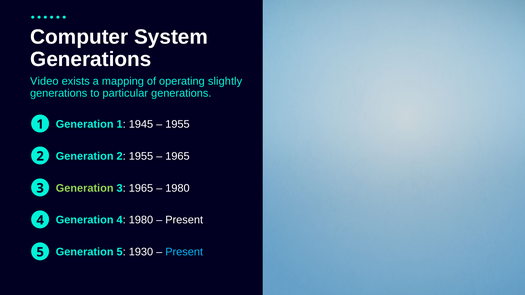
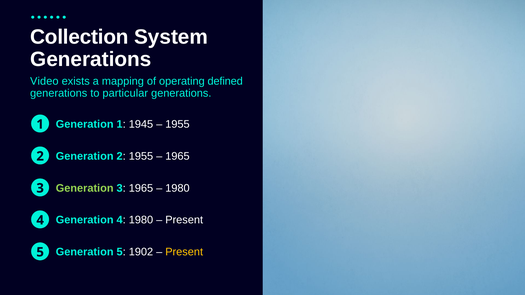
Computer: Computer -> Collection
slightly: slightly -> defined
1930: 1930 -> 1902
Present at (184, 252) colour: light blue -> yellow
